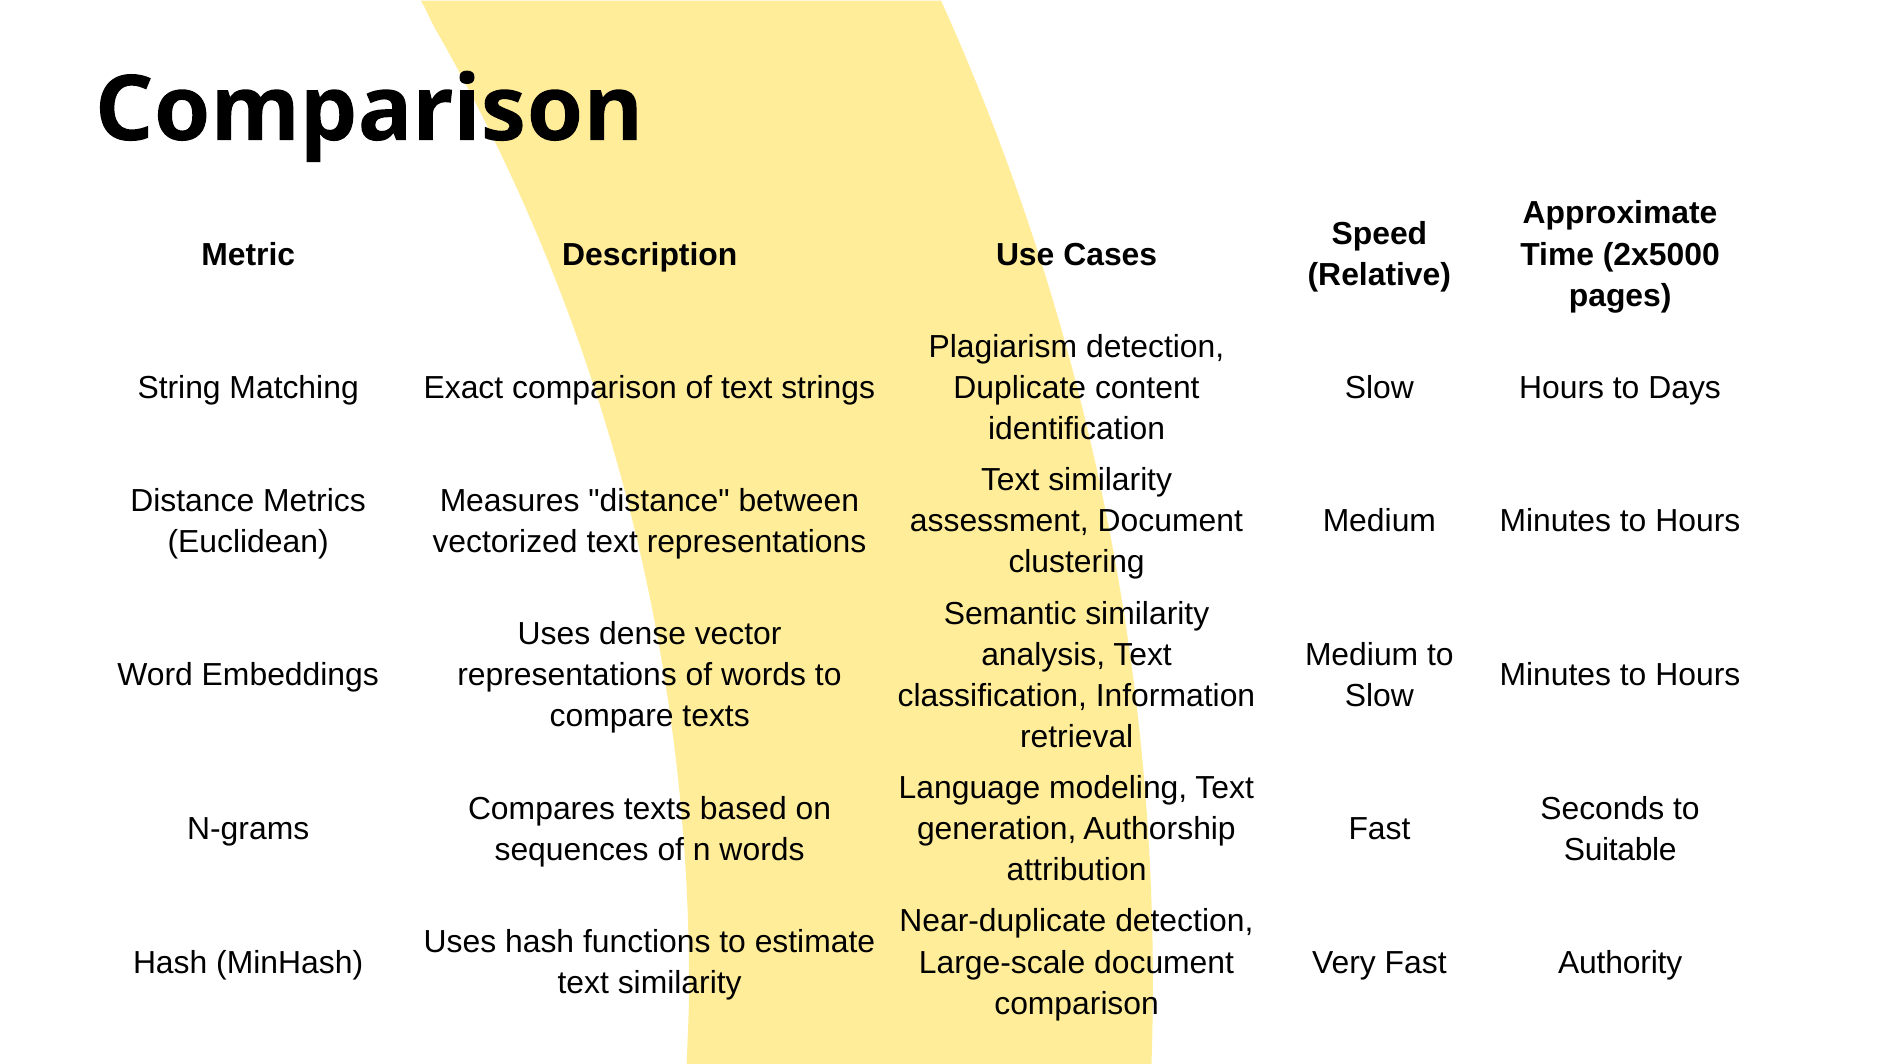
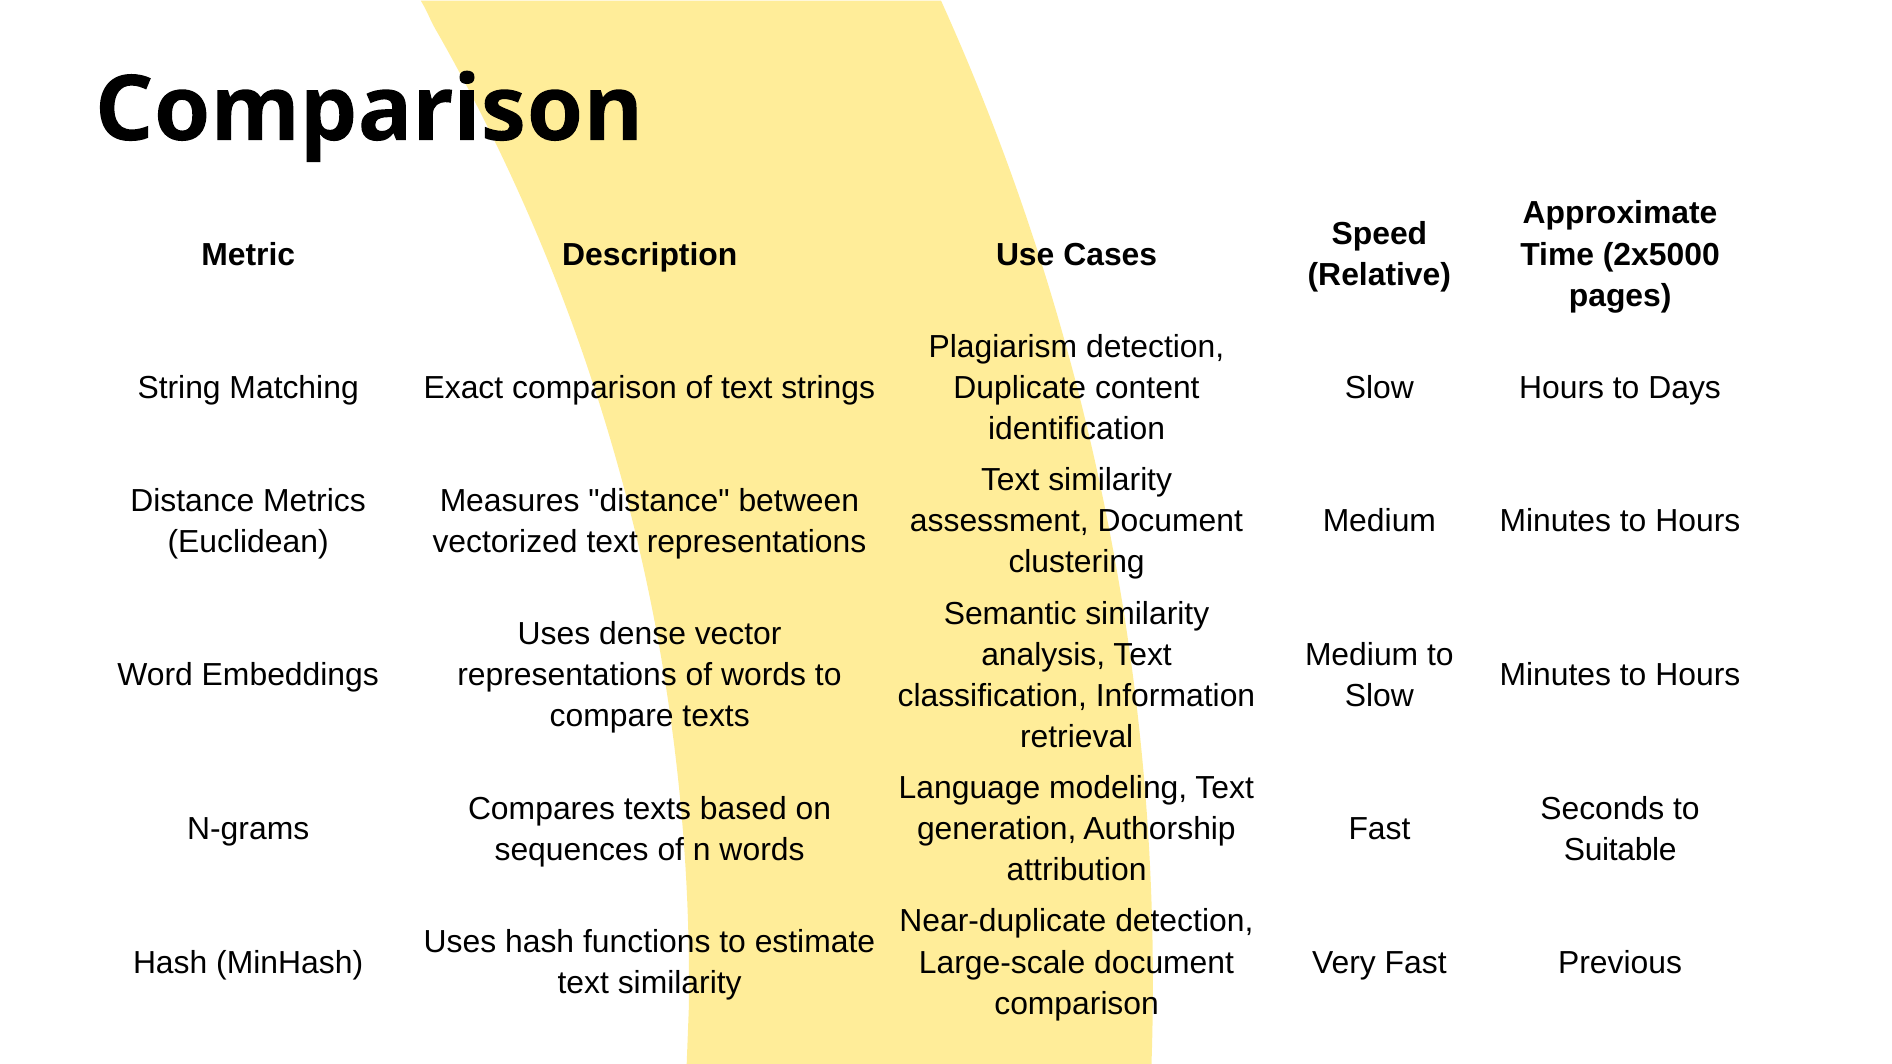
Authority: Authority -> Previous
